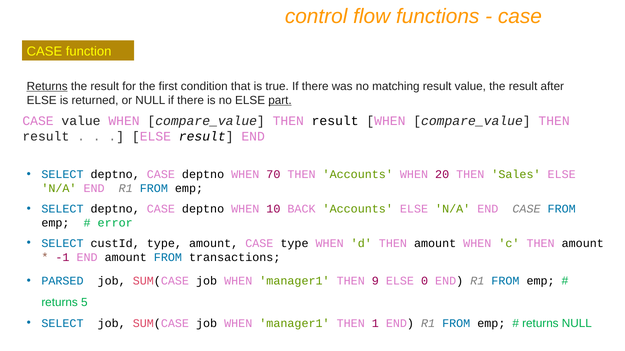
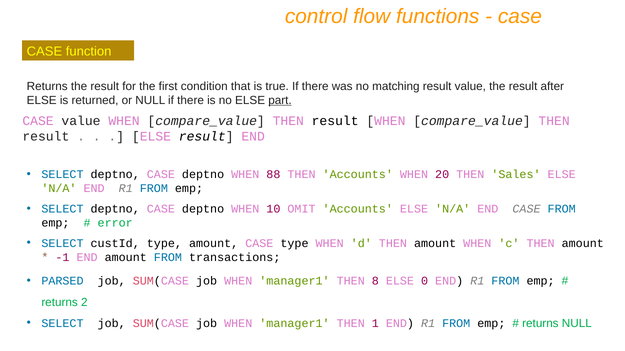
Returns at (47, 86) underline: present -> none
70: 70 -> 88
BACK: BACK -> OMIT
9: 9 -> 8
5: 5 -> 2
